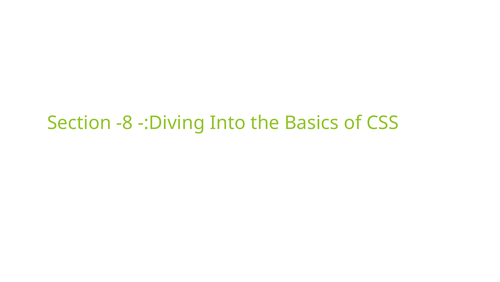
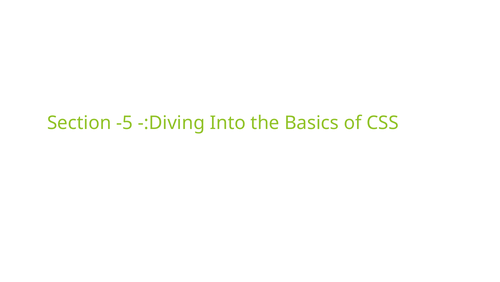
-8: -8 -> -5
